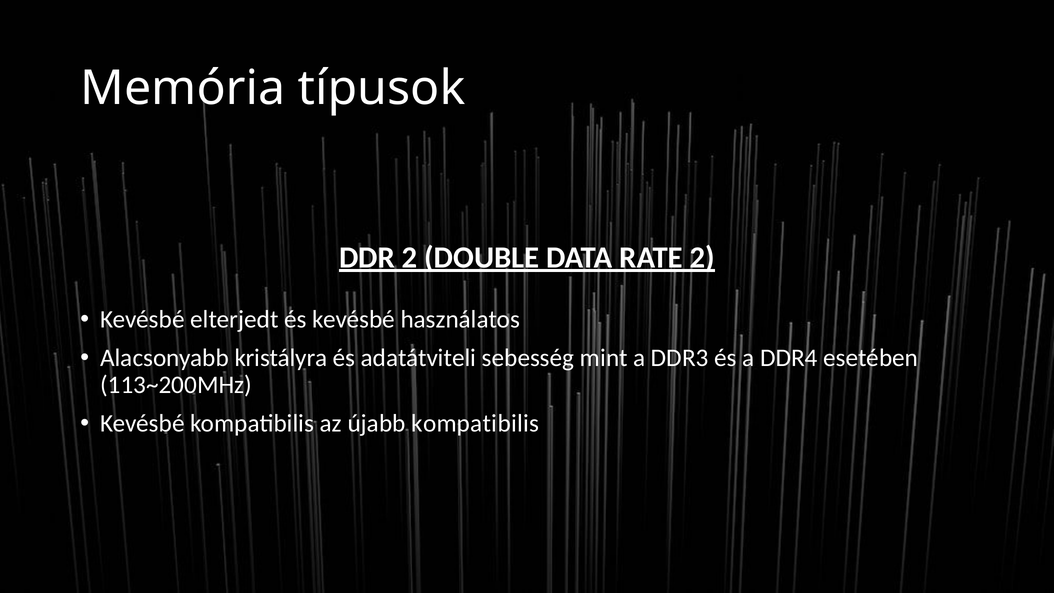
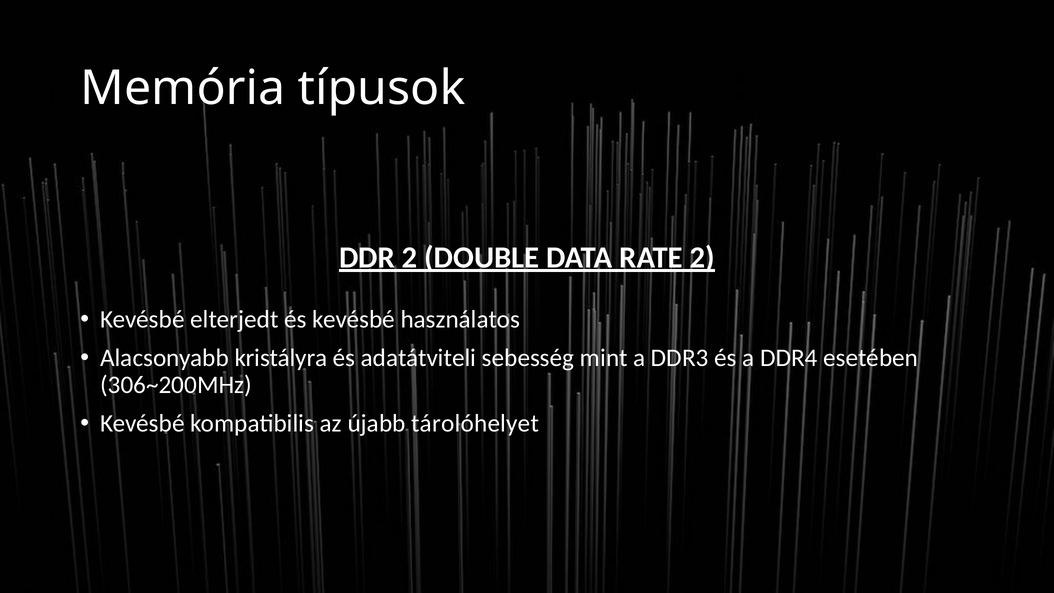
113~200MHz: 113~200MHz -> 306~200MHz
újabb kompatibilis: kompatibilis -> tárolóhelyet
